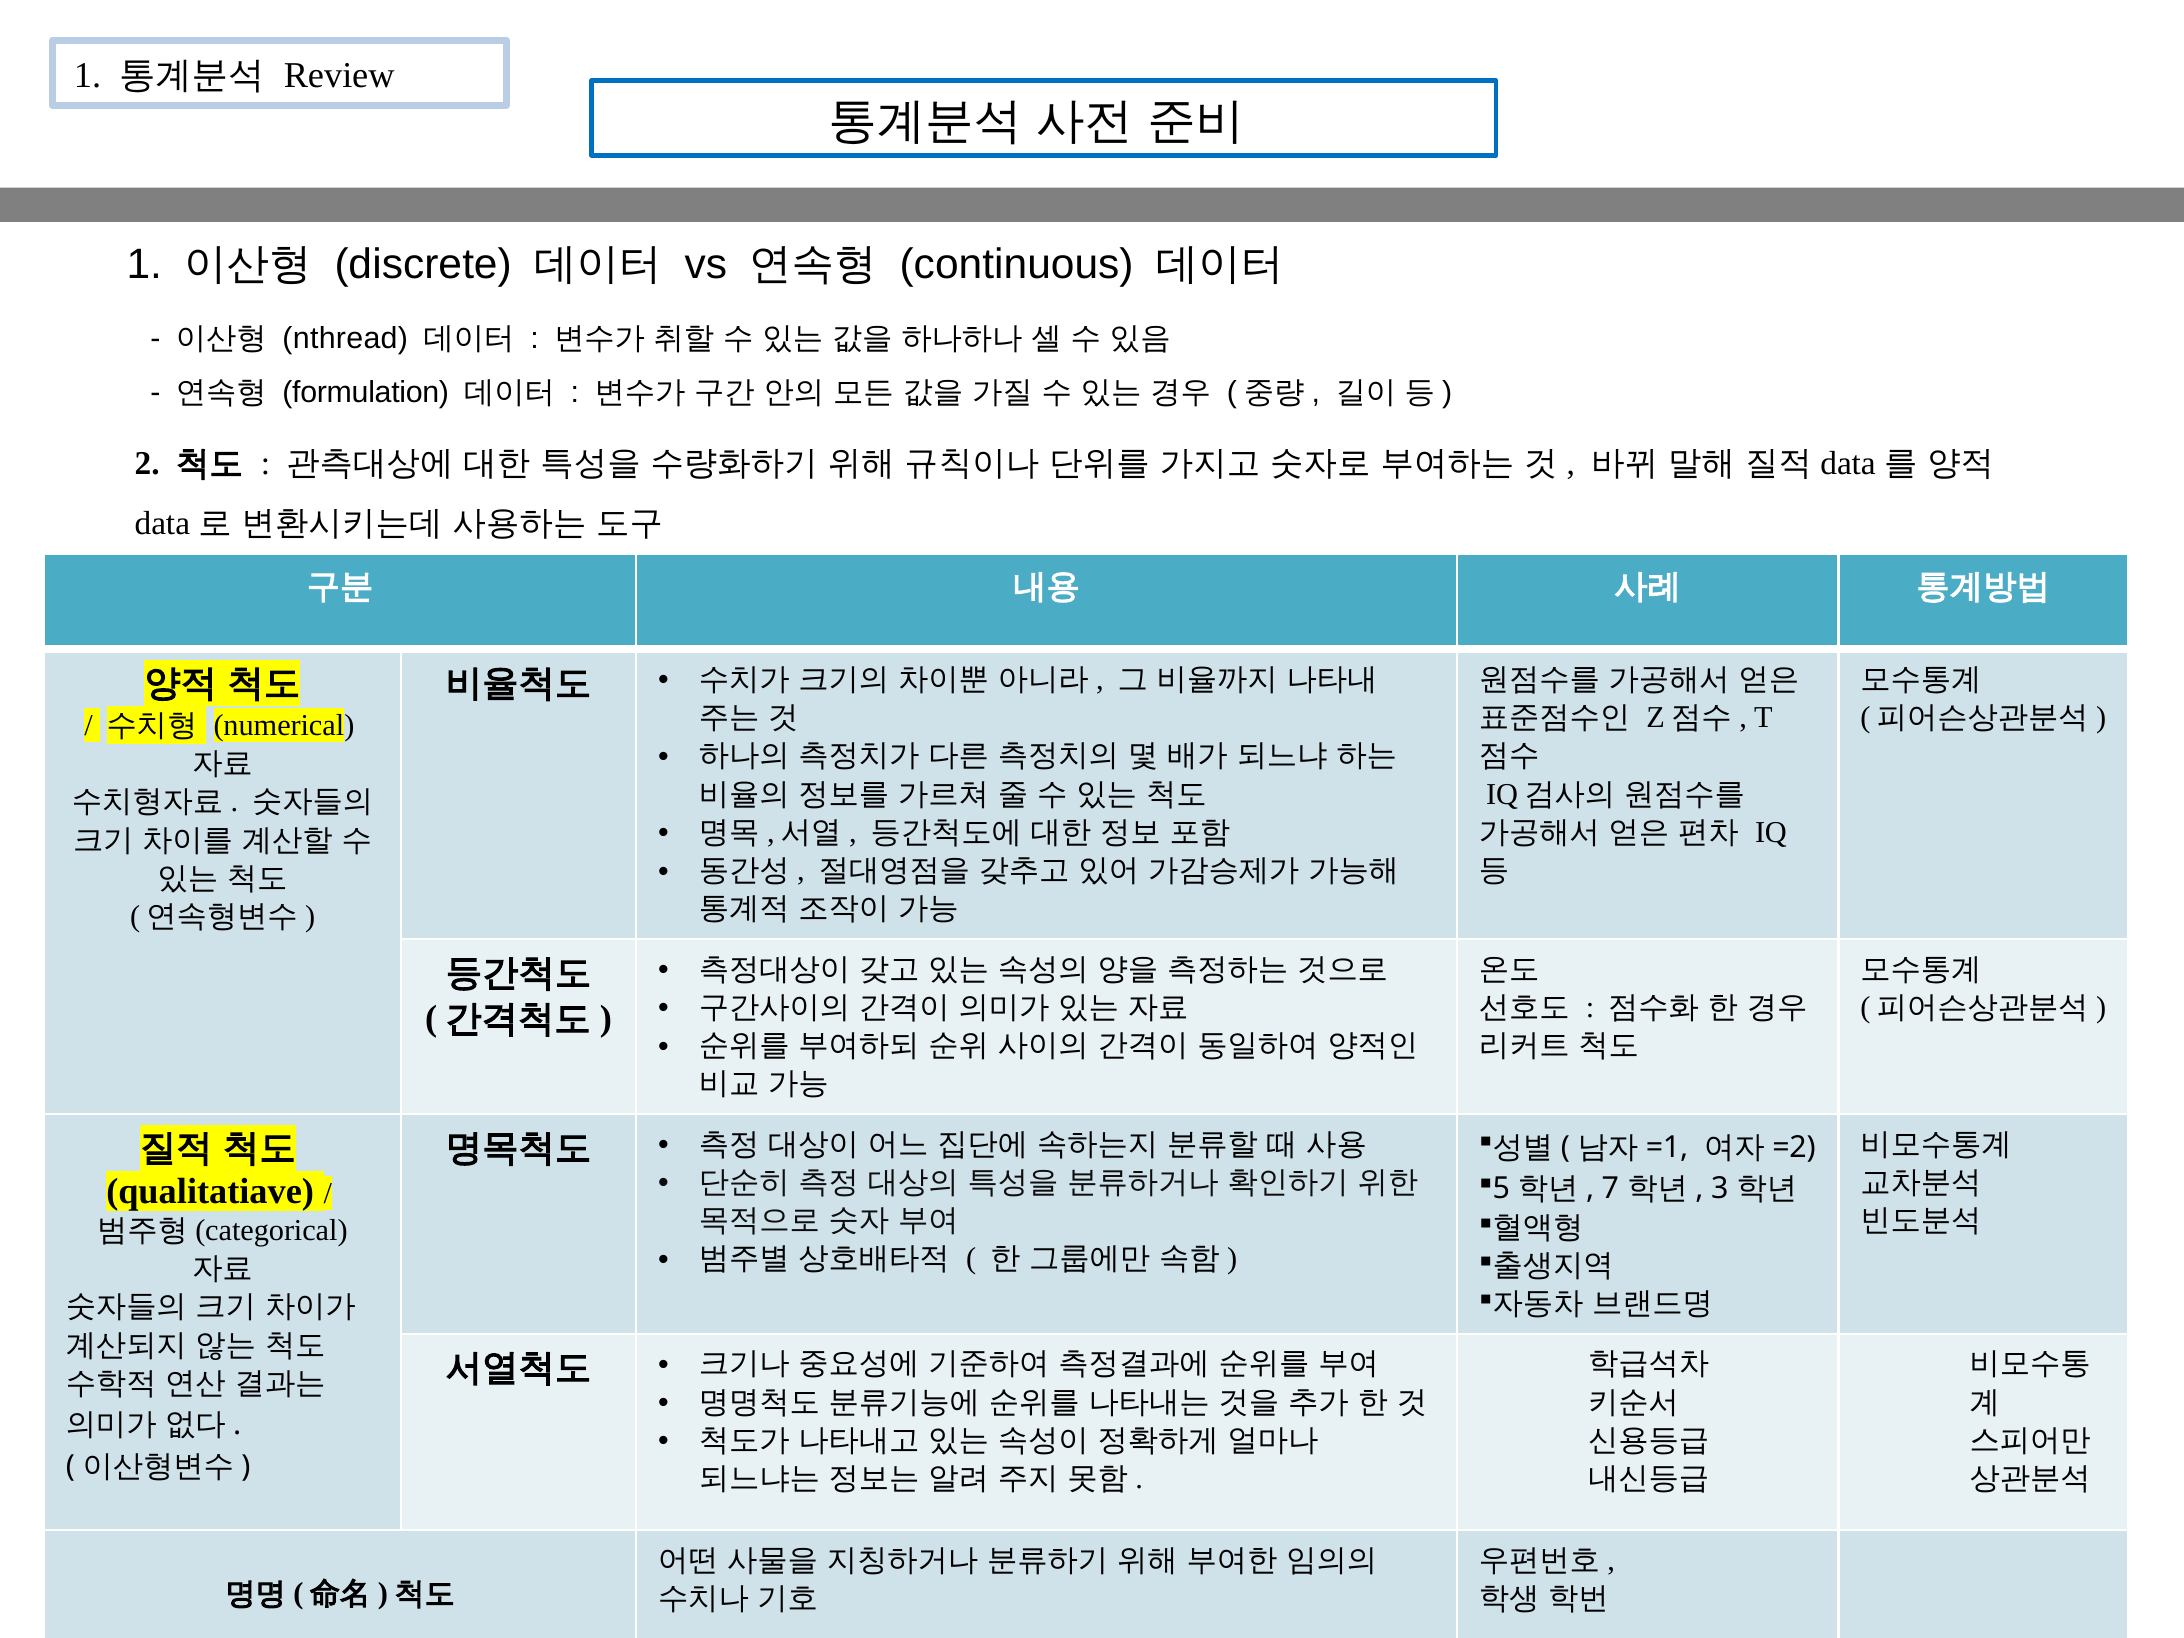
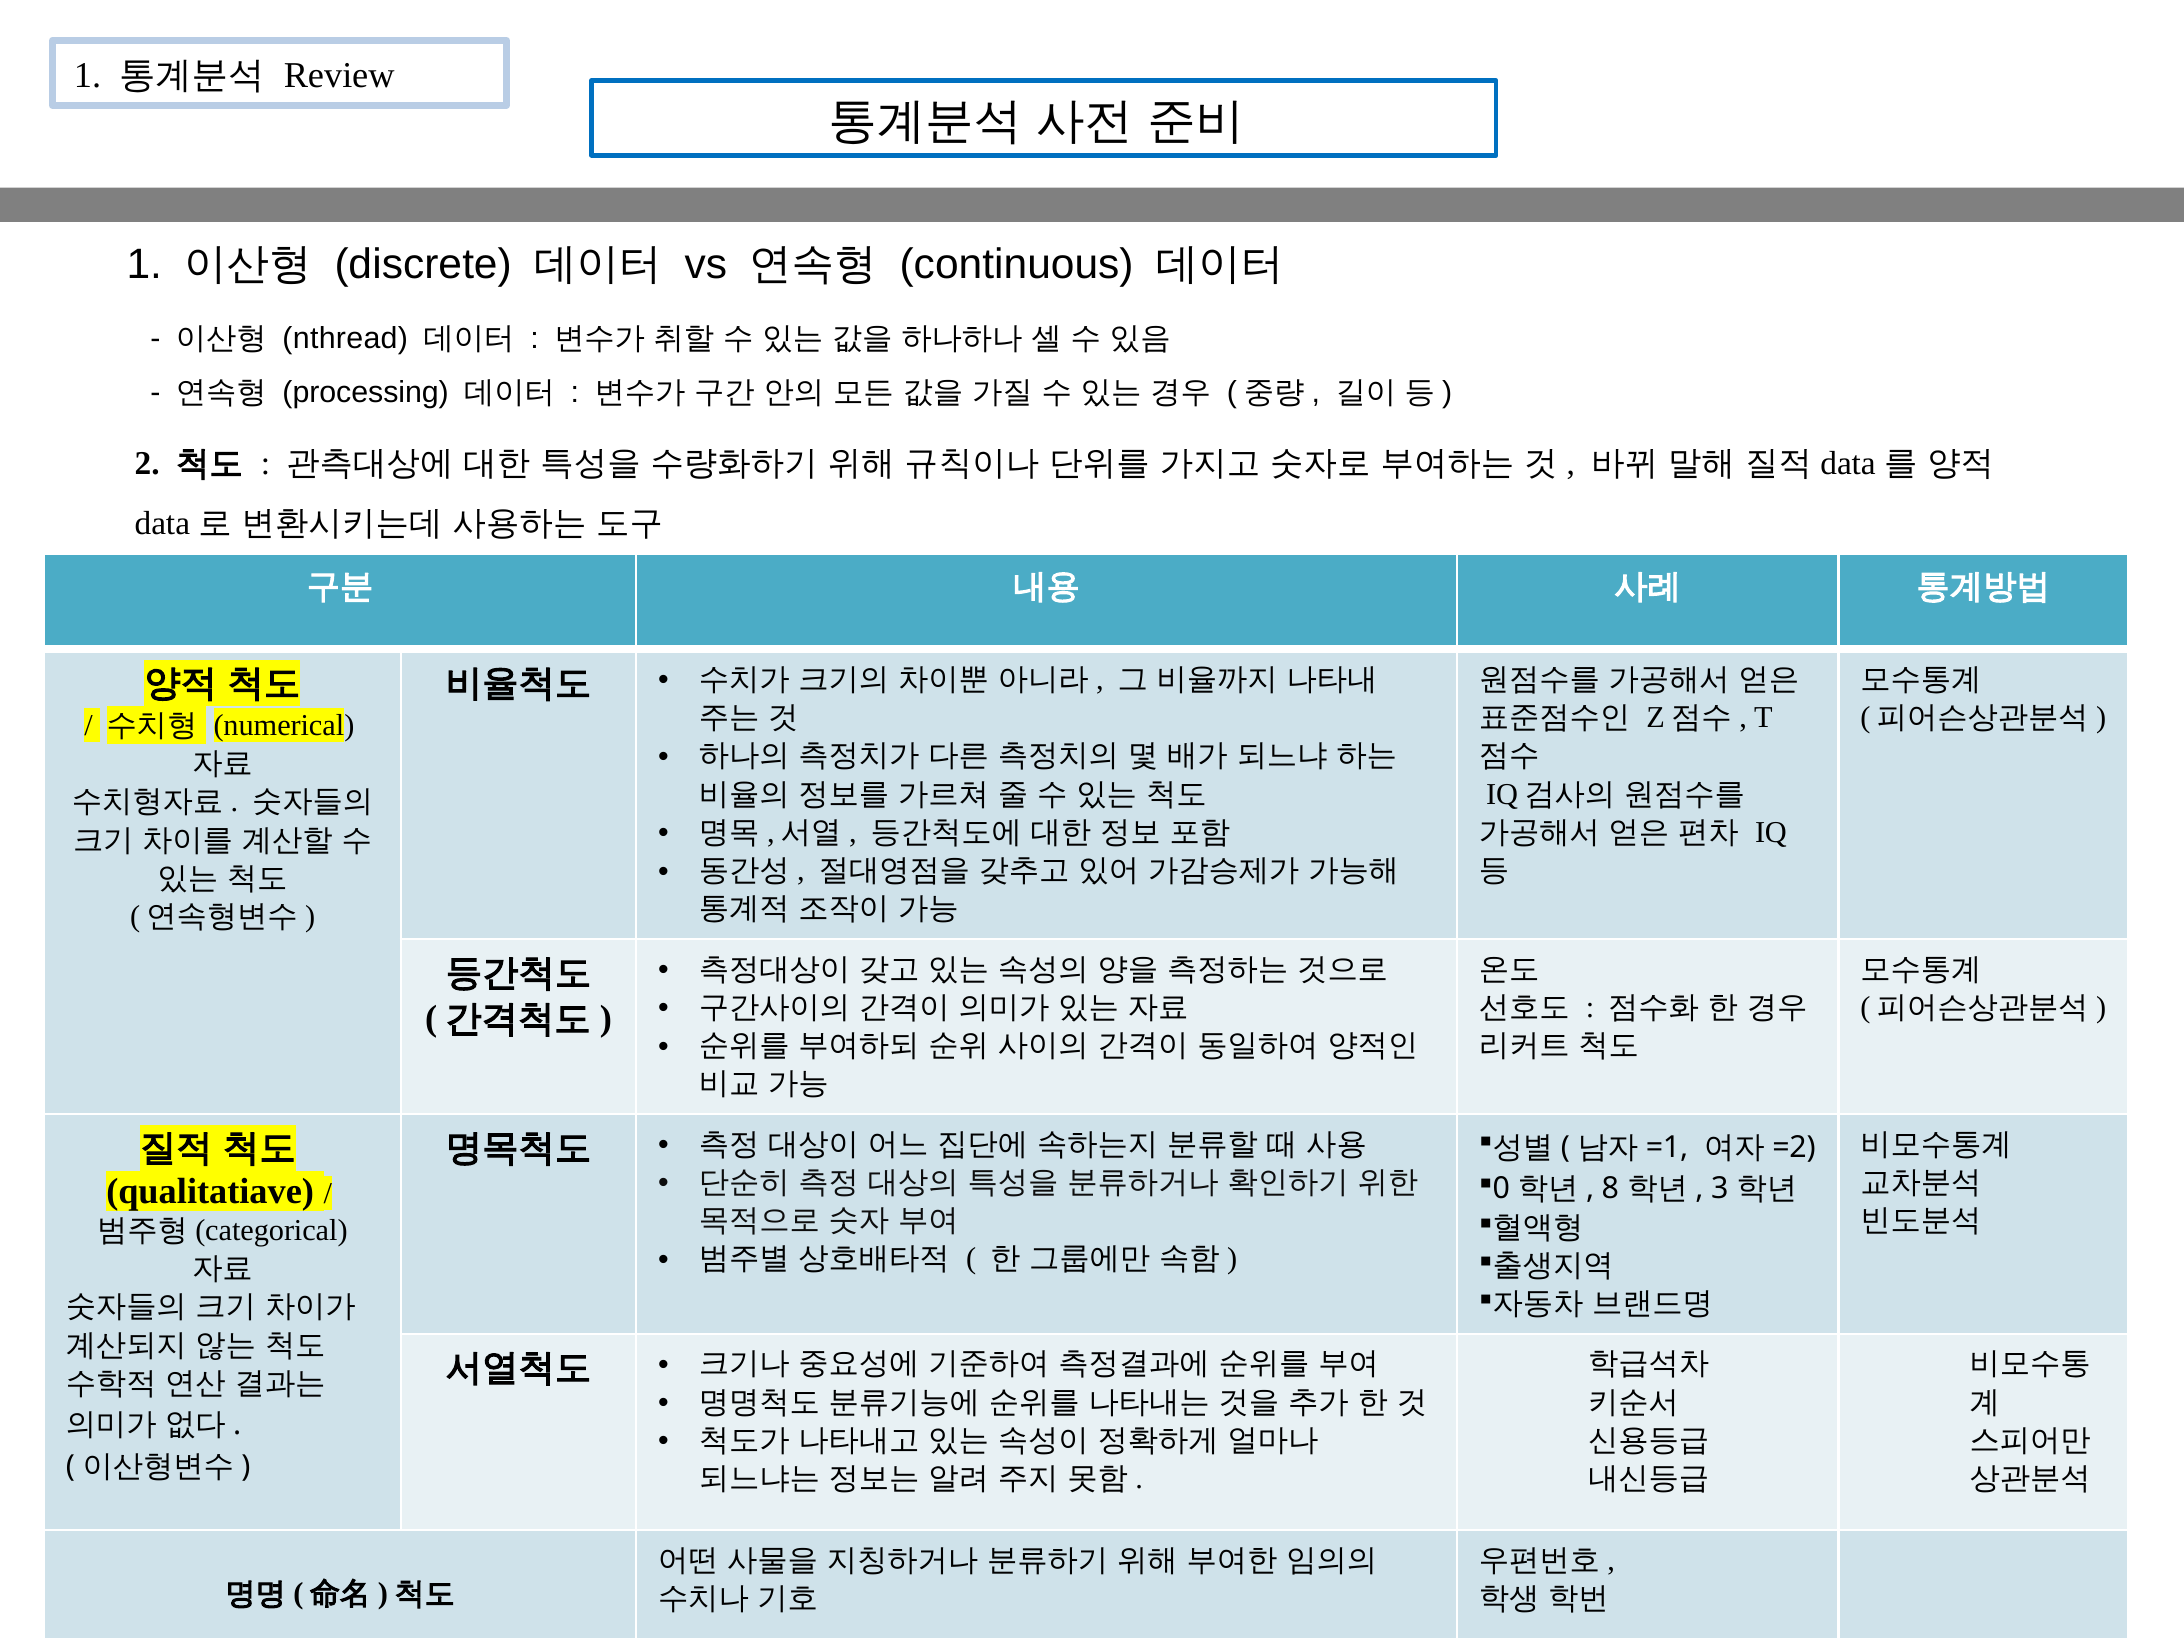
formulation: formulation -> processing
5: 5 -> 0
7: 7 -> 8
